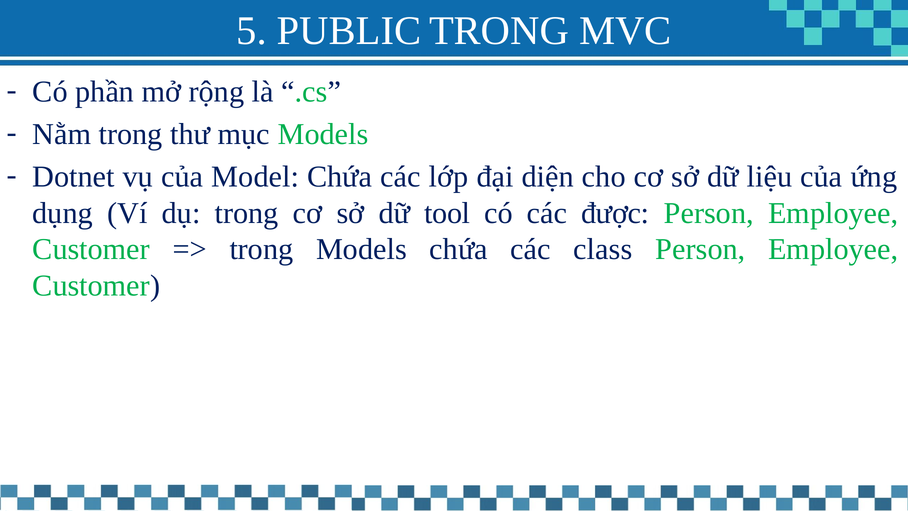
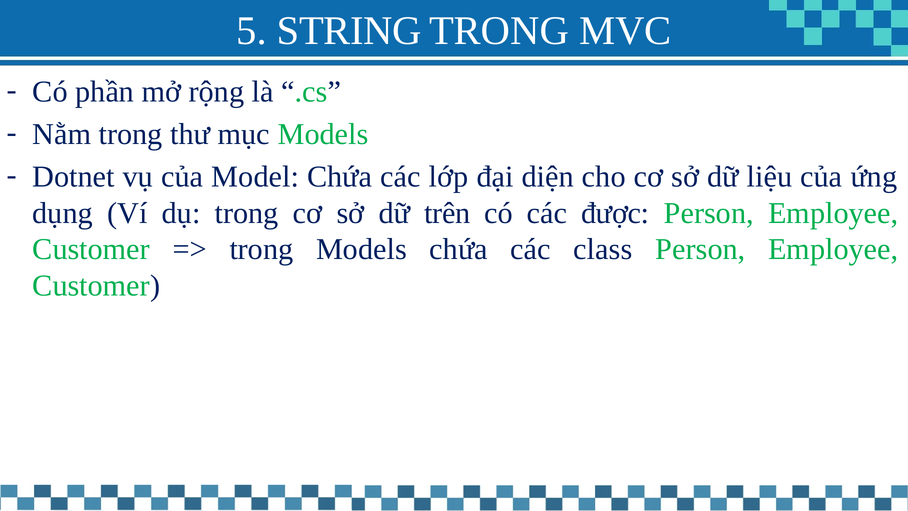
PUBLIC: PUBLIC -> STRING
tool: tool -> trên
